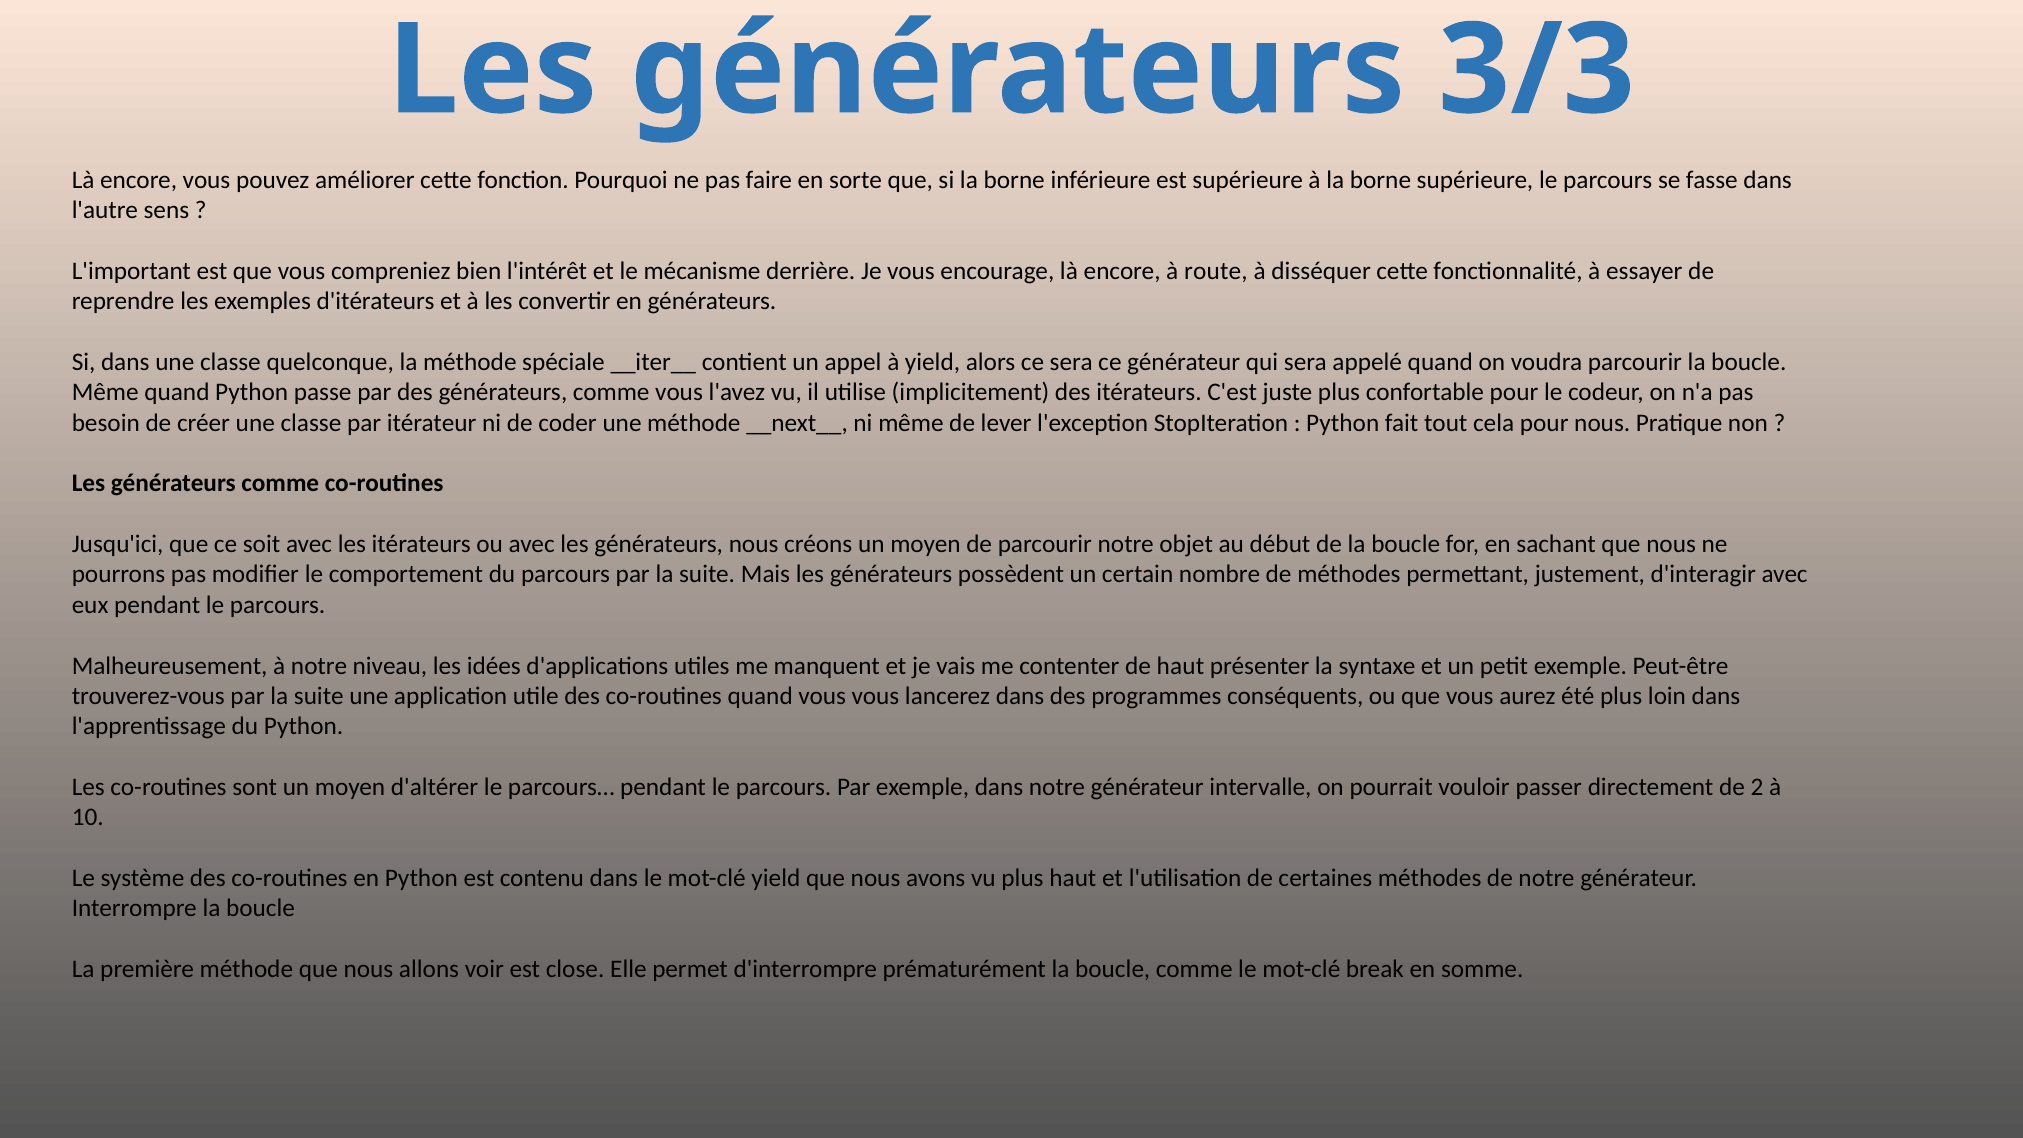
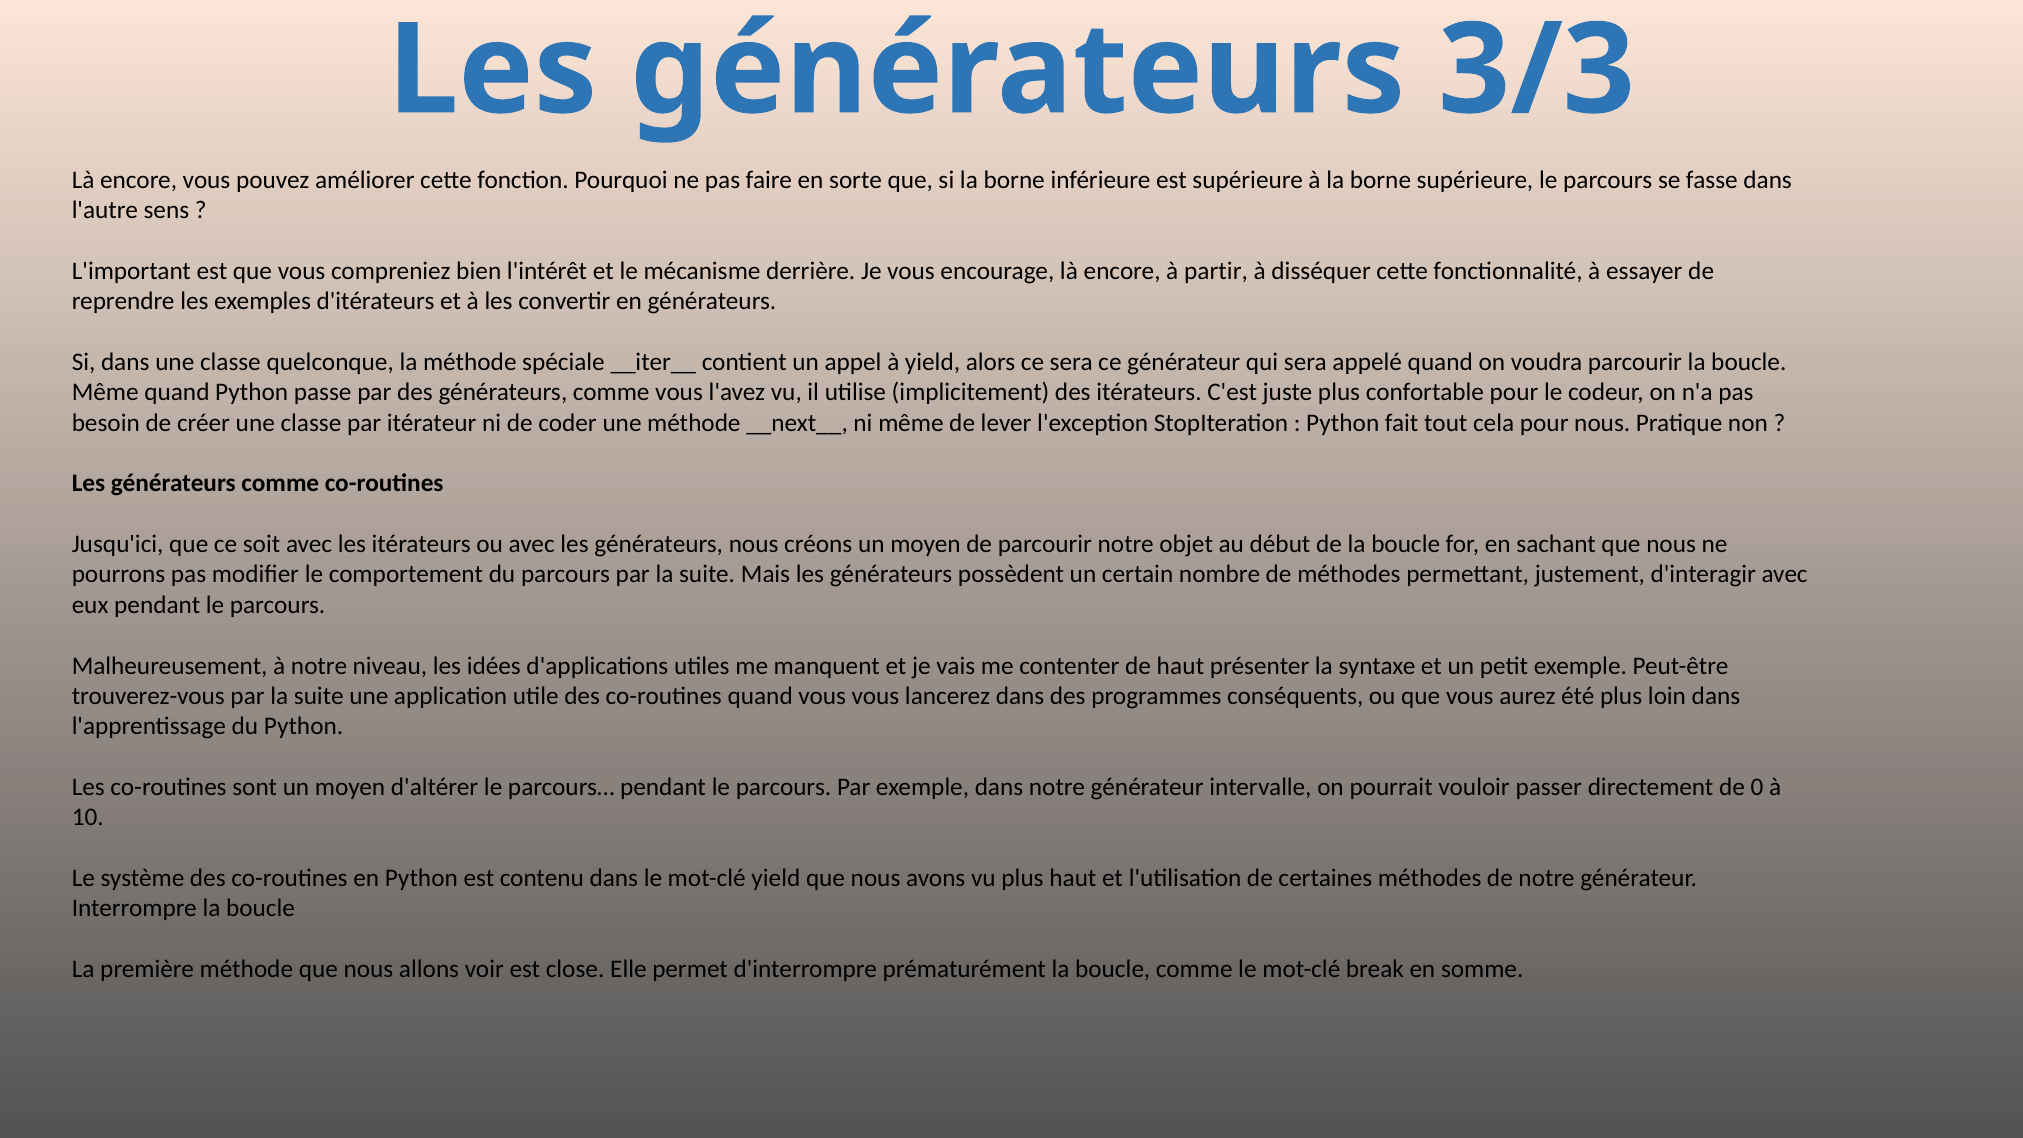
route: route -> partir
2: 2 -> 0
